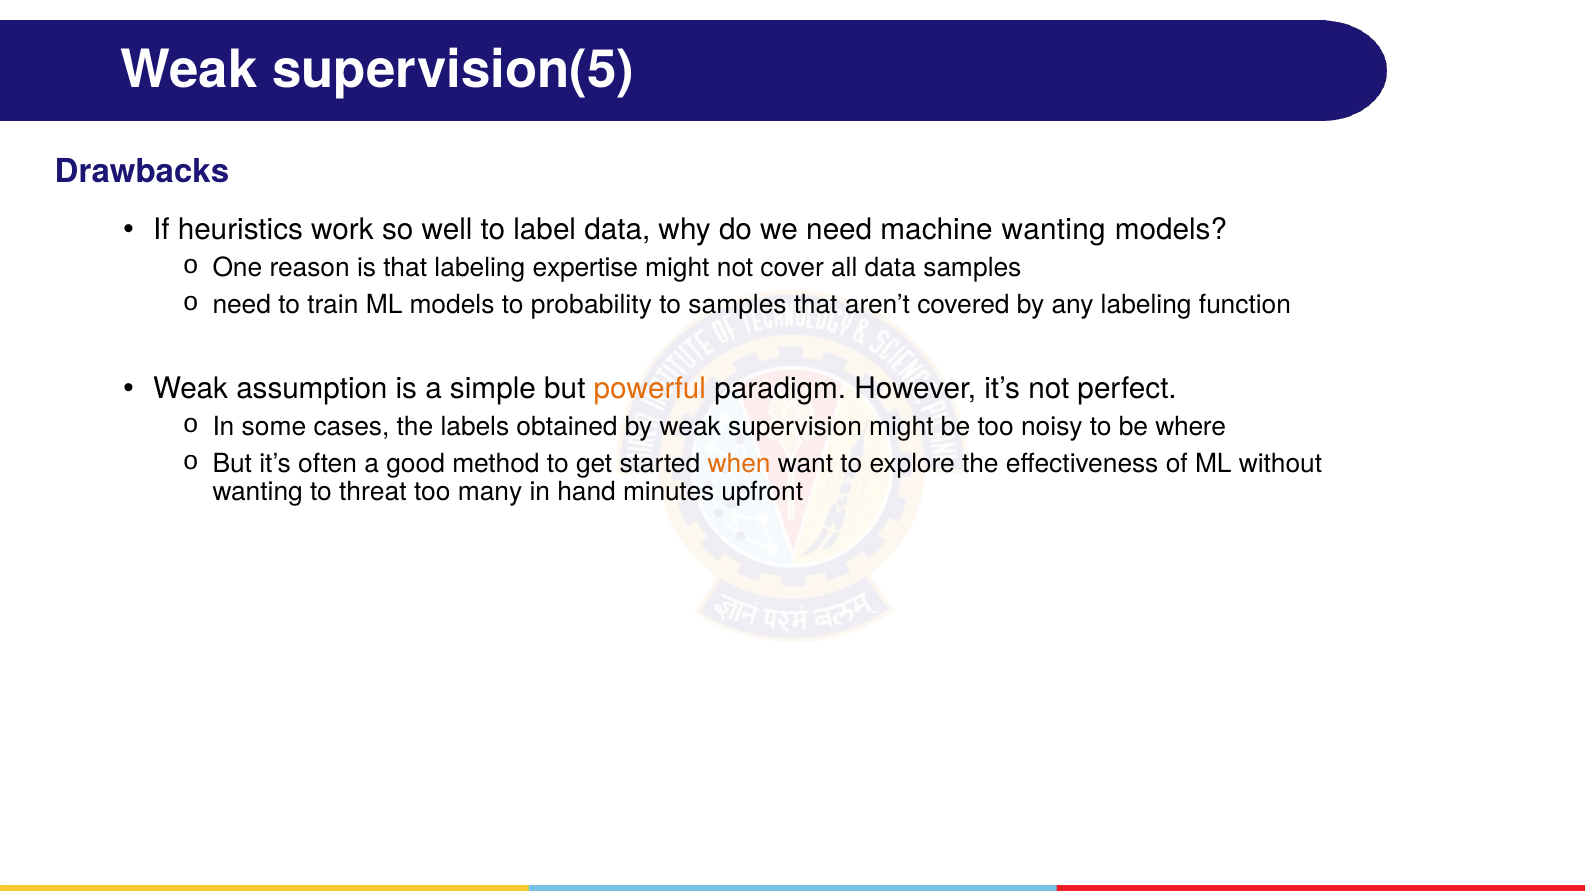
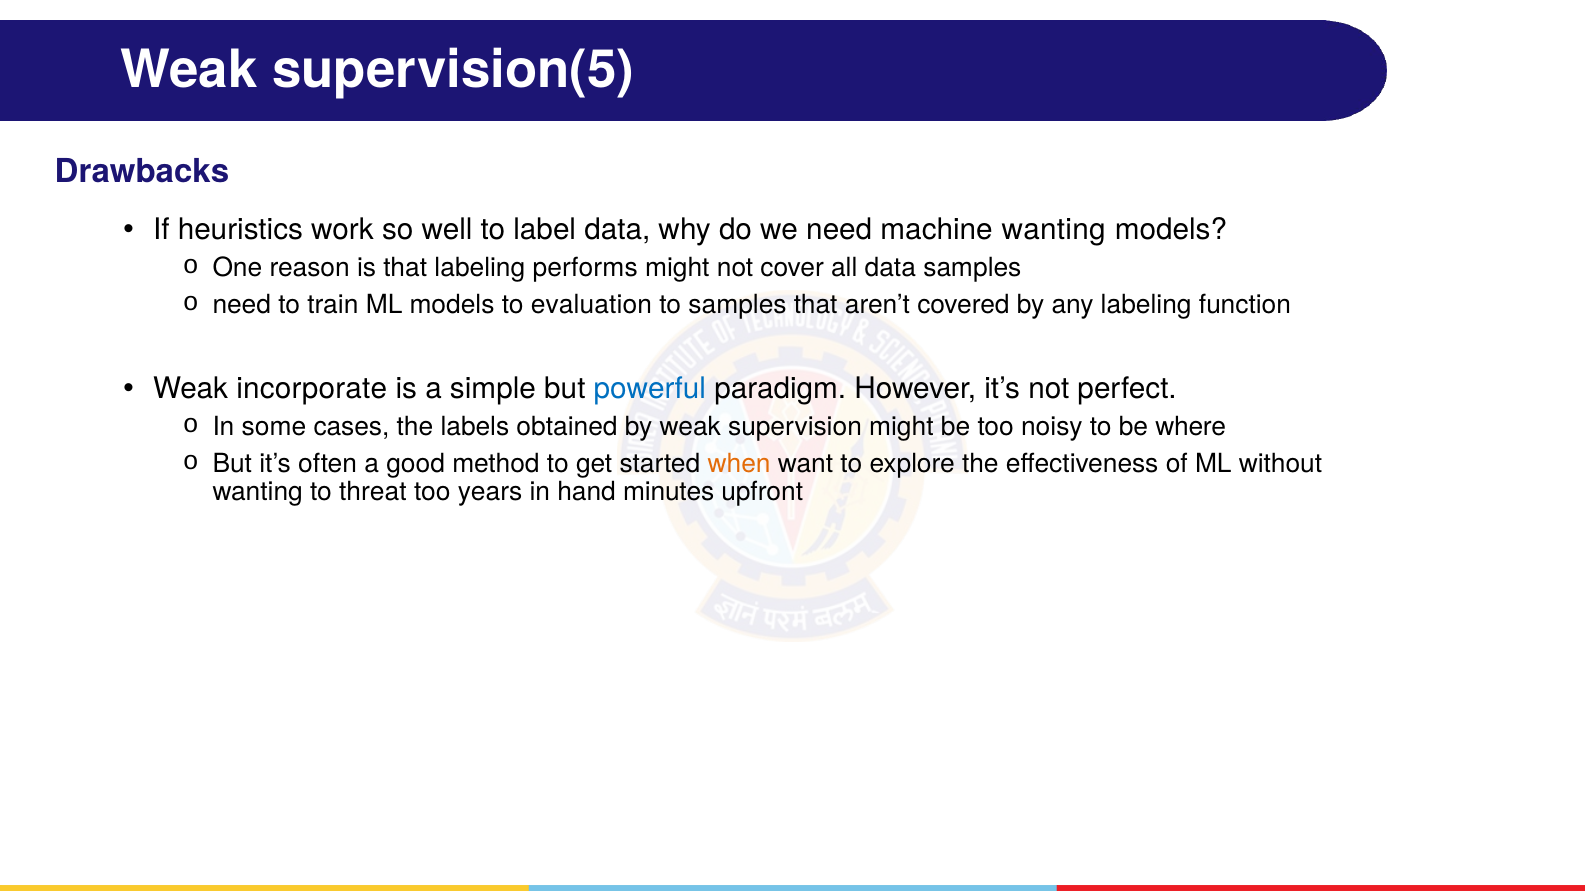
expertise: expertise -> performs
probability: probability -> evaluation
assumption: assumption -> incorporate
powerful colour: orange -> blue
many: many -> years
